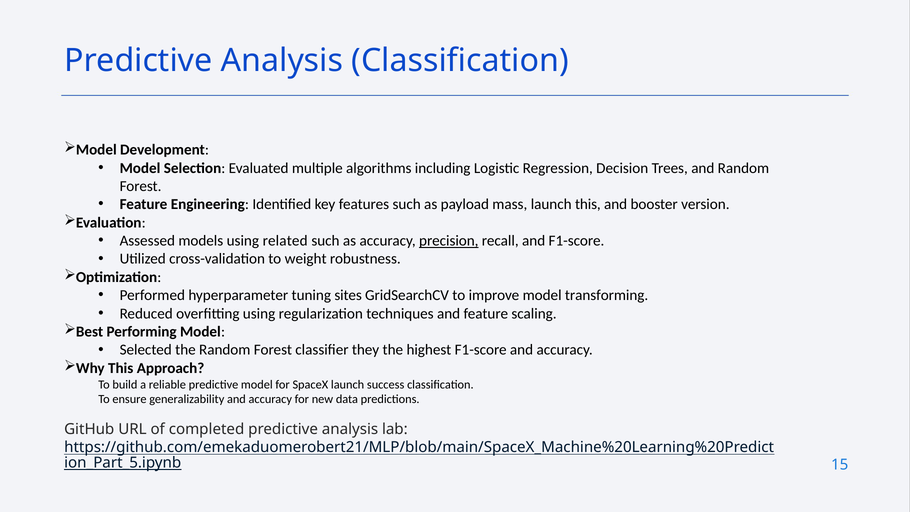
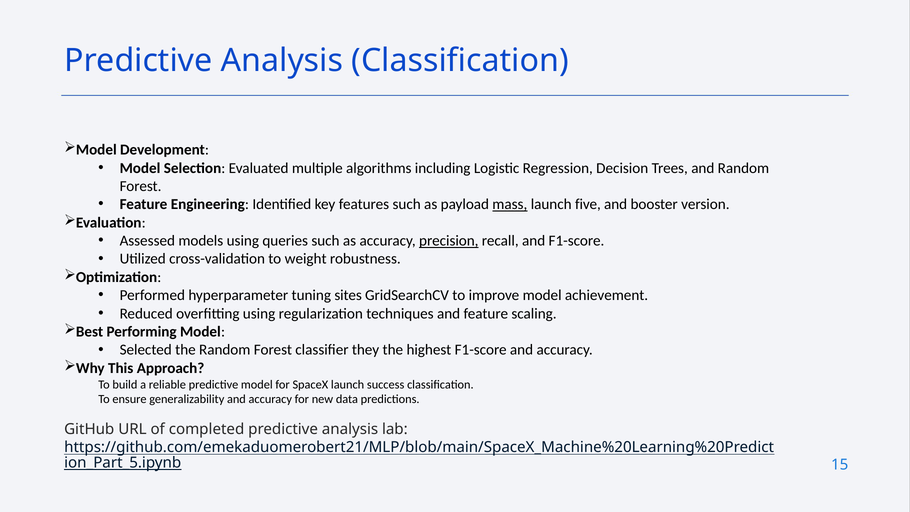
mass underline: none -> present
launch this: this -> five
related: related -> queries
transforming: transforming -> achievement
